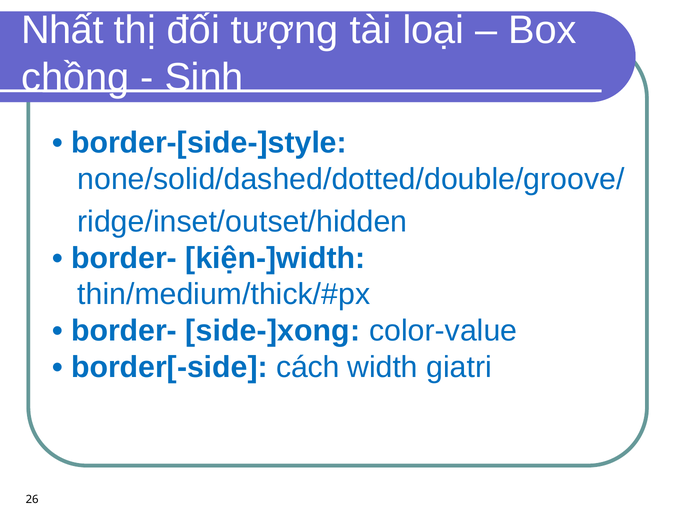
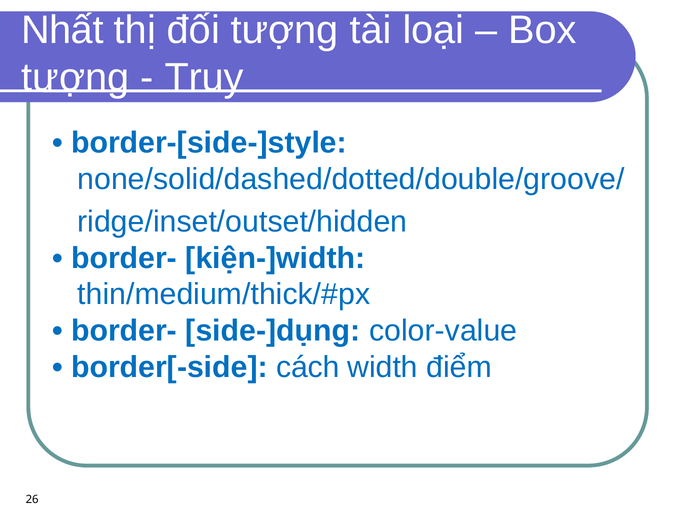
chồng at (75, 78): chồng -> tượng
Sinh: Sinh -> Truy
side-]xong: side-]xong -> side-]dụng
giatri: giatri -> điểm
